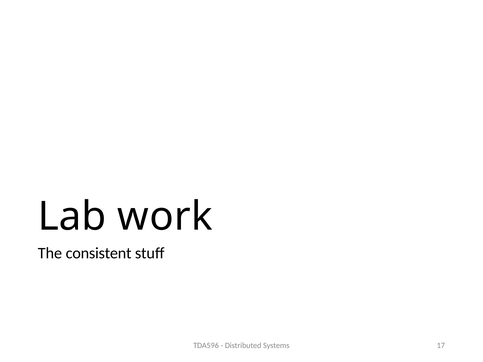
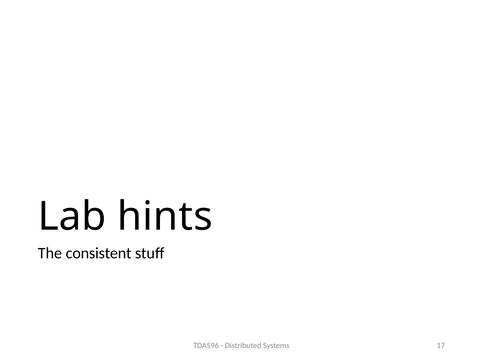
work: work -> hints
